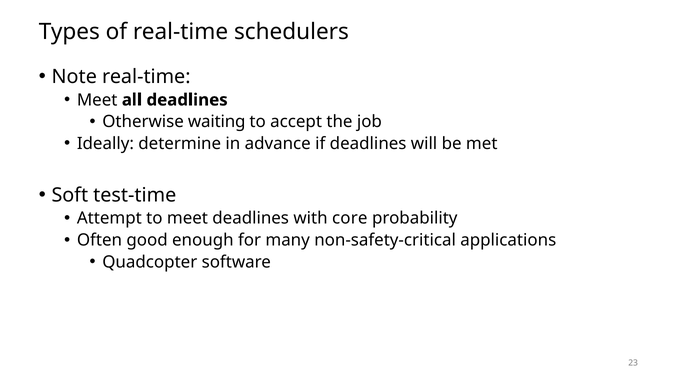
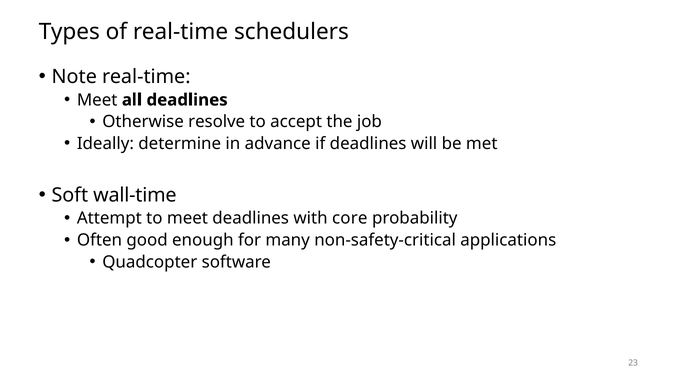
waiting: waiting -> resolve
test-time: test-time -> wall-time
